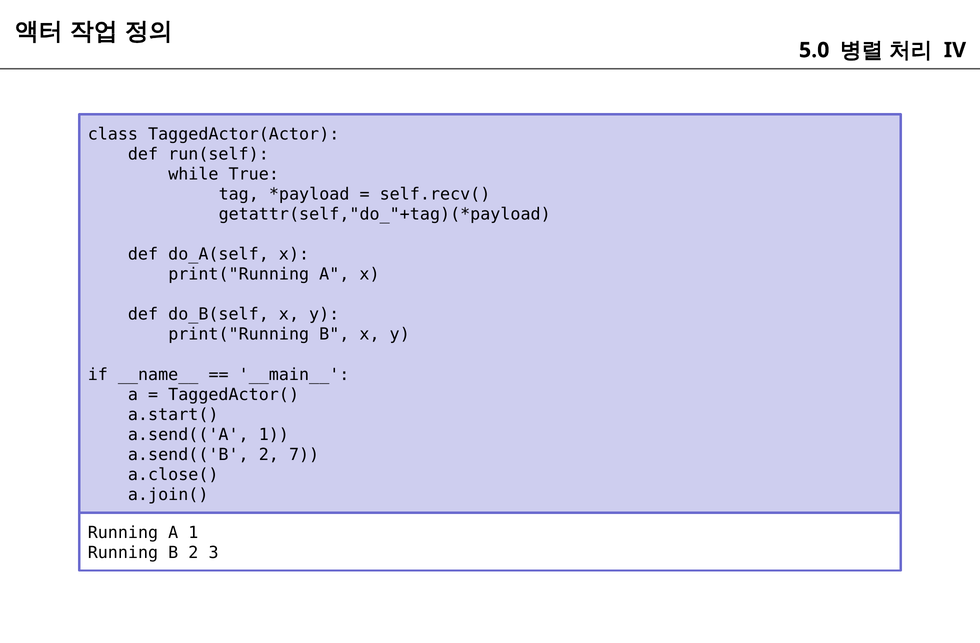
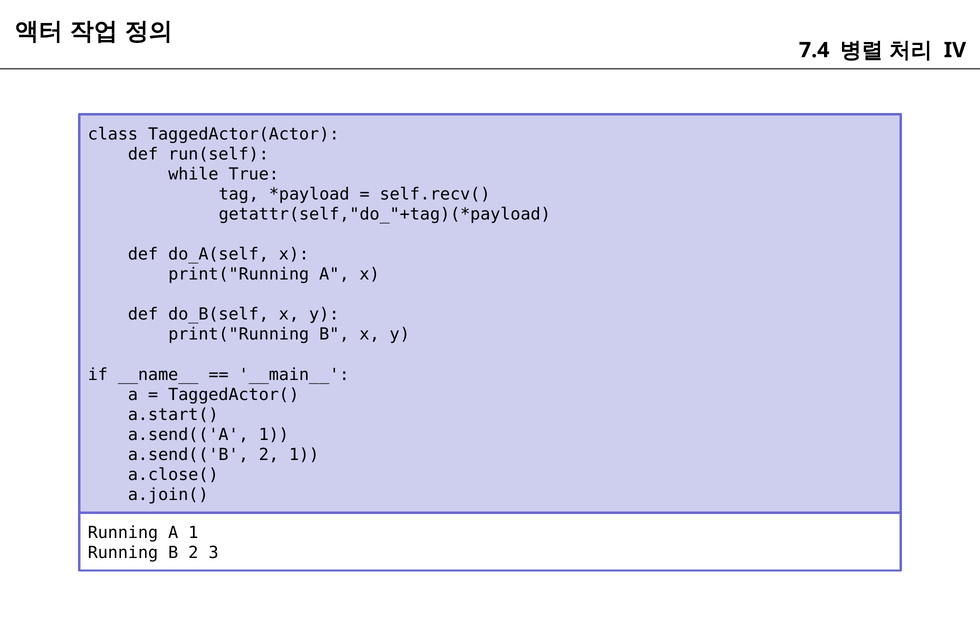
5.0: 5.0 -> 7.4
2 7: 7 -> 1
